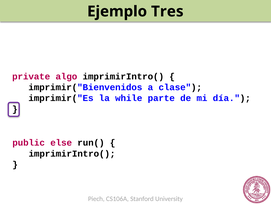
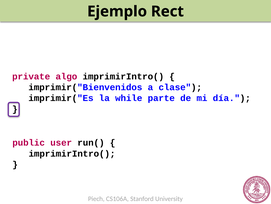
Tres: Tres -> Rect
else: else -> user
